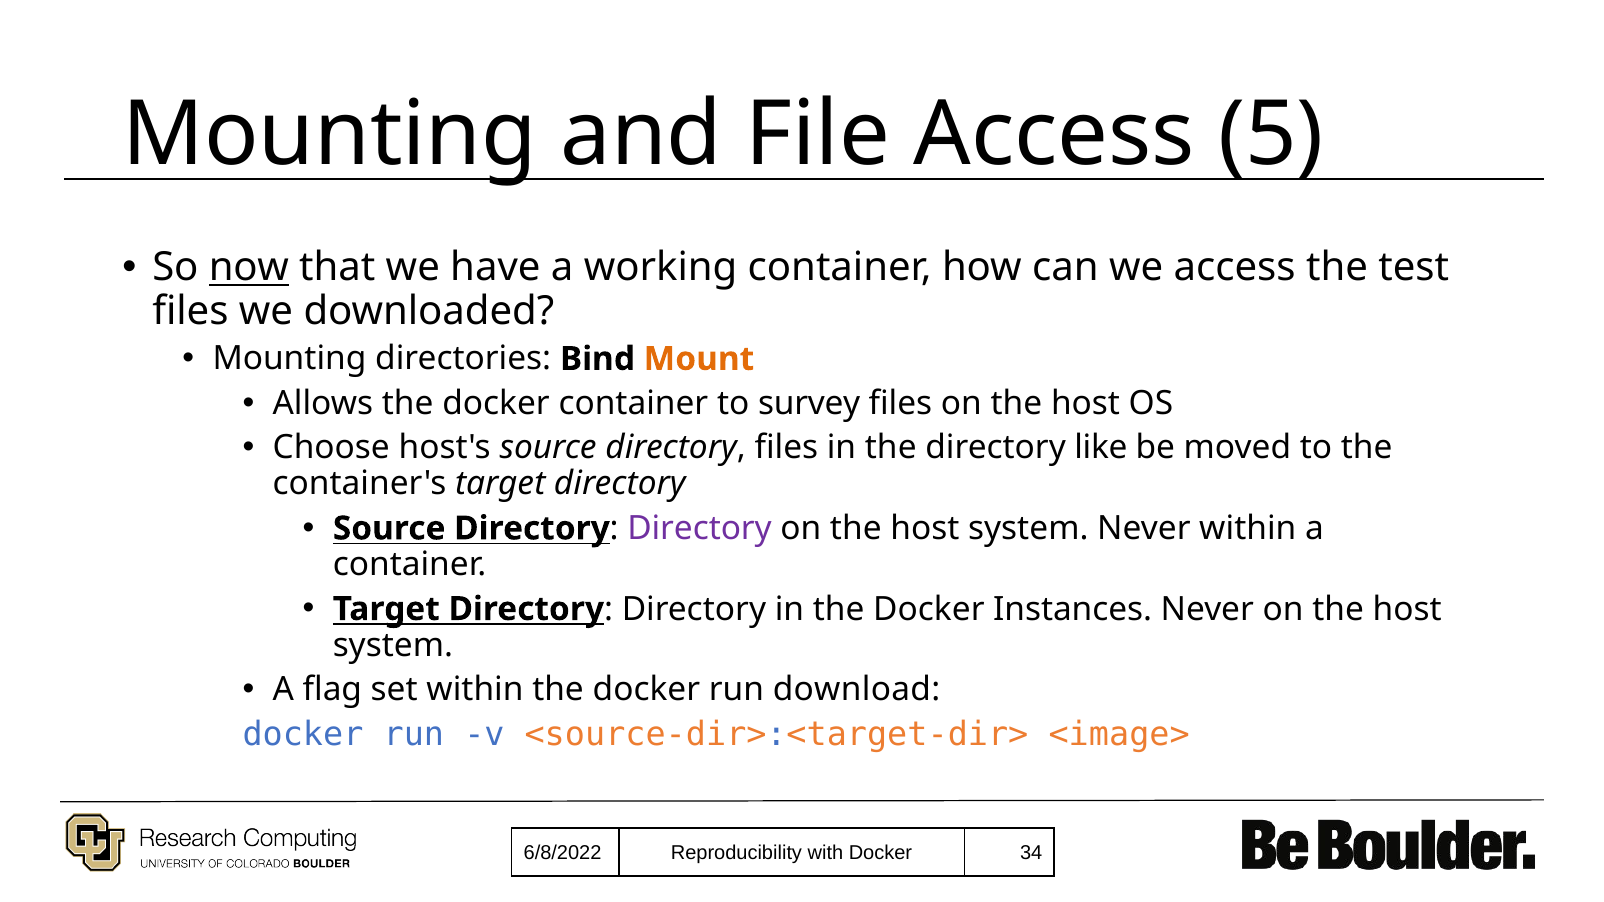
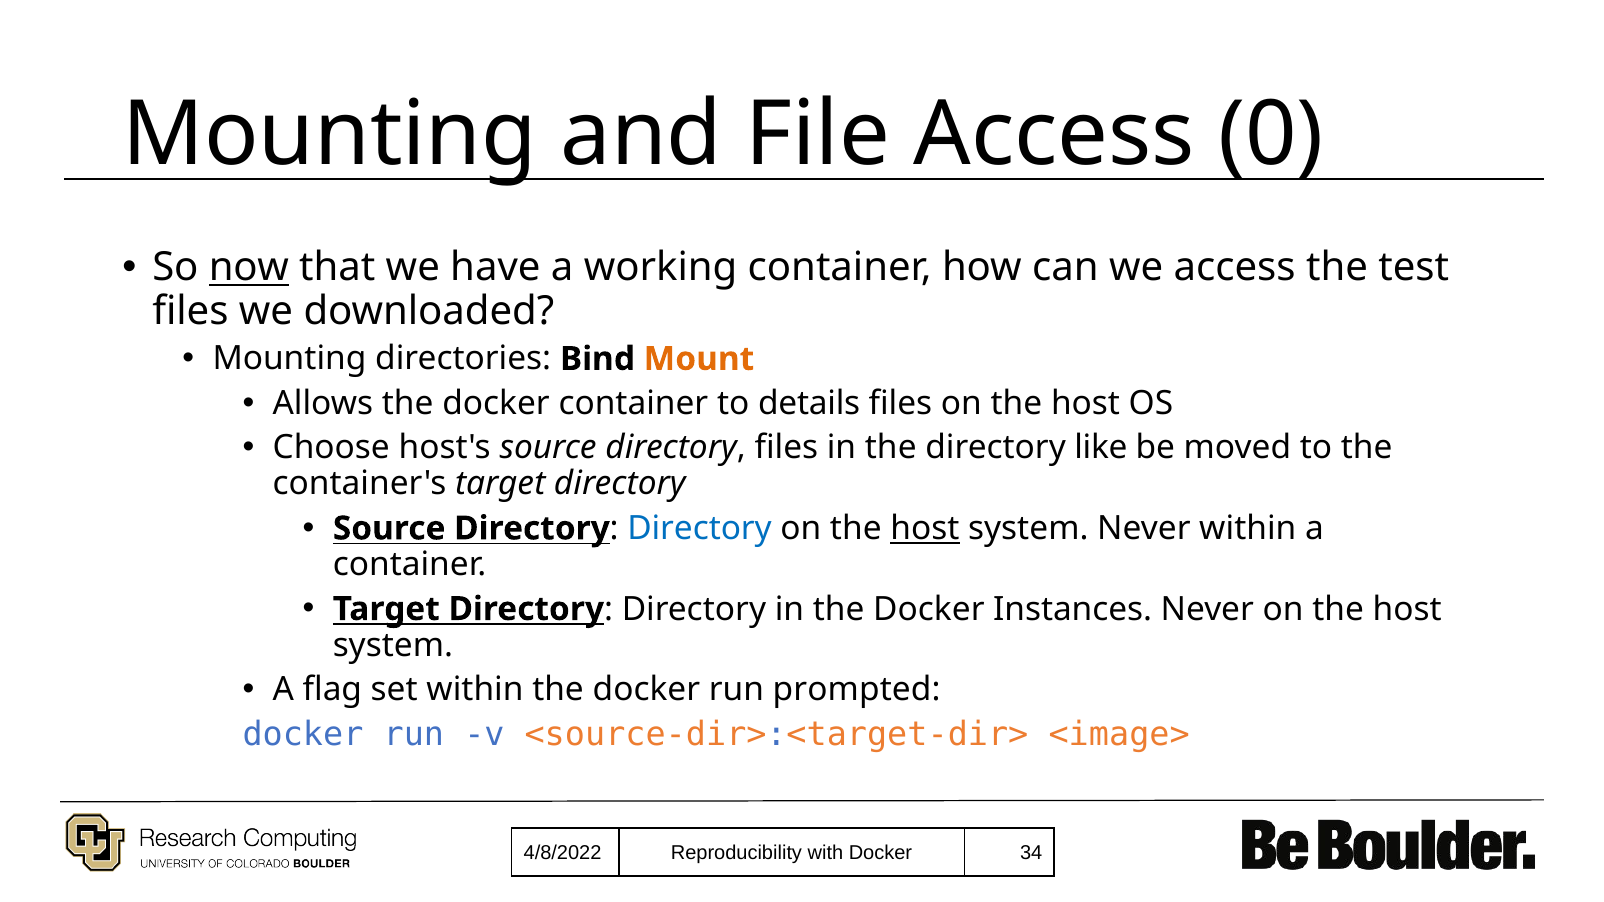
5: 5 -> 0
survey: survey -> details
Directory at (700, 529) colour: purple -> blue
host at (925, 529) underline: none -> present
download: download -> prompted
6/8/2022: 6/8/2022 -> 4/8/2022
